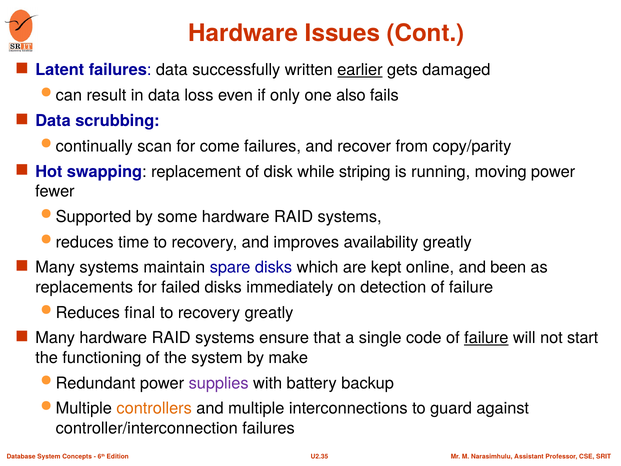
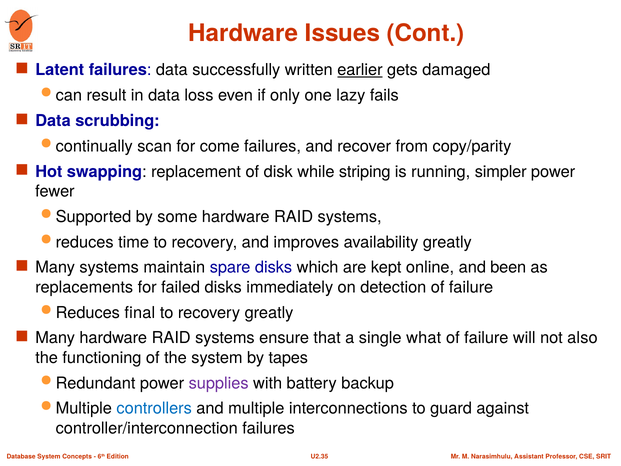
also: also -> lazy
moving: moving -> simpler
code: code -> what
failure at (486, 338) underline: present -> none
start: start -> also
make: make -> tapes
controllers colour: orange -> blue
